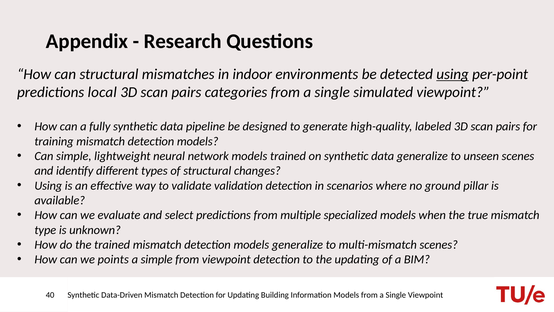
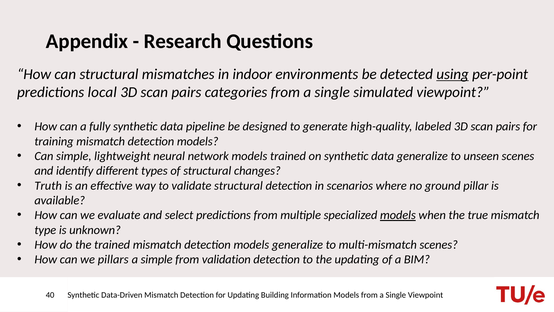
Using at (48, 185): Using -> Truth
validate validation: validation -> structural
models at (398, 215) underline: none -> present
points: points -> pillars
from viewpoint: viewpoint -> validation
